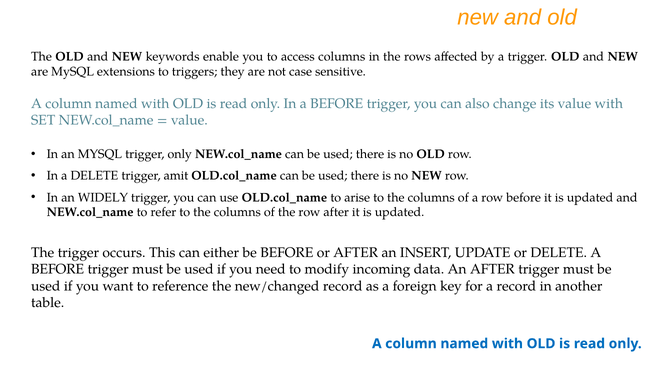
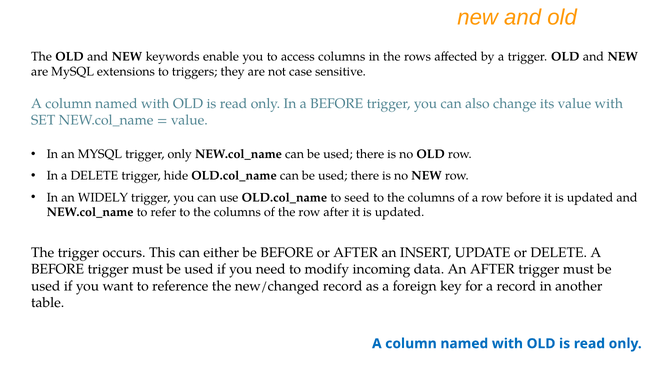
amit: amit -> hide
arise: arise -> seed
